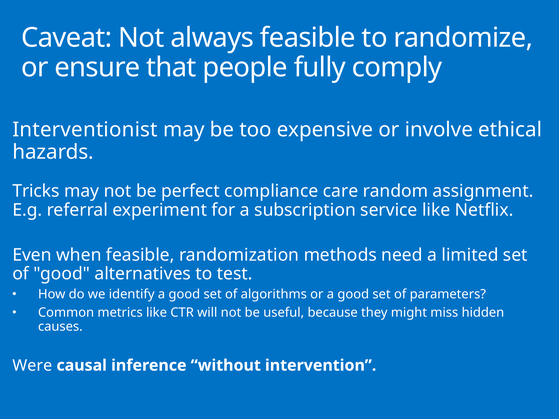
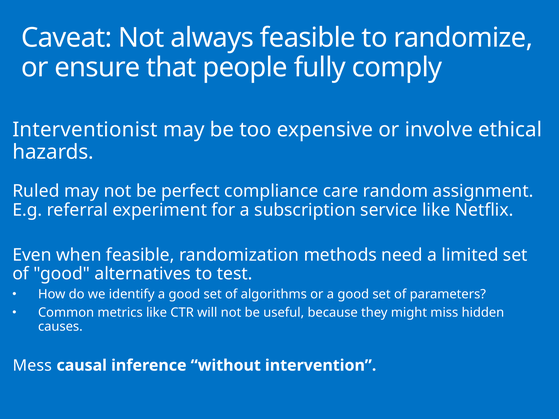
Tricks: Tricks -> Ruled
Were: Were -> Mess
